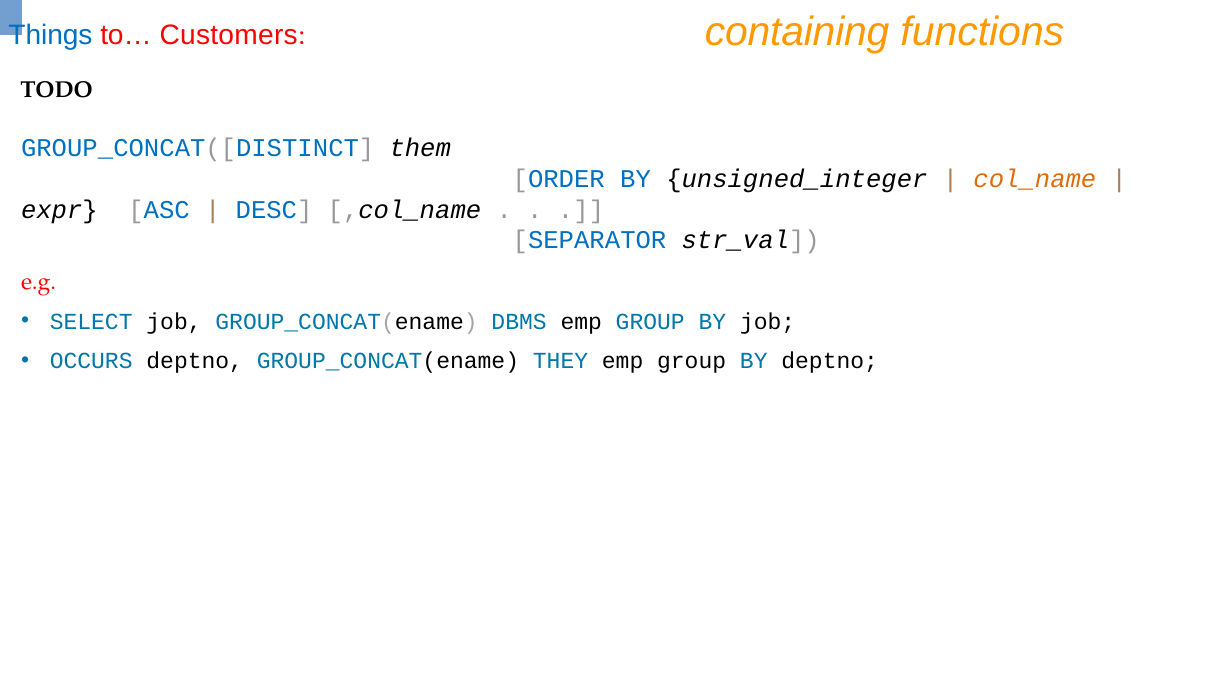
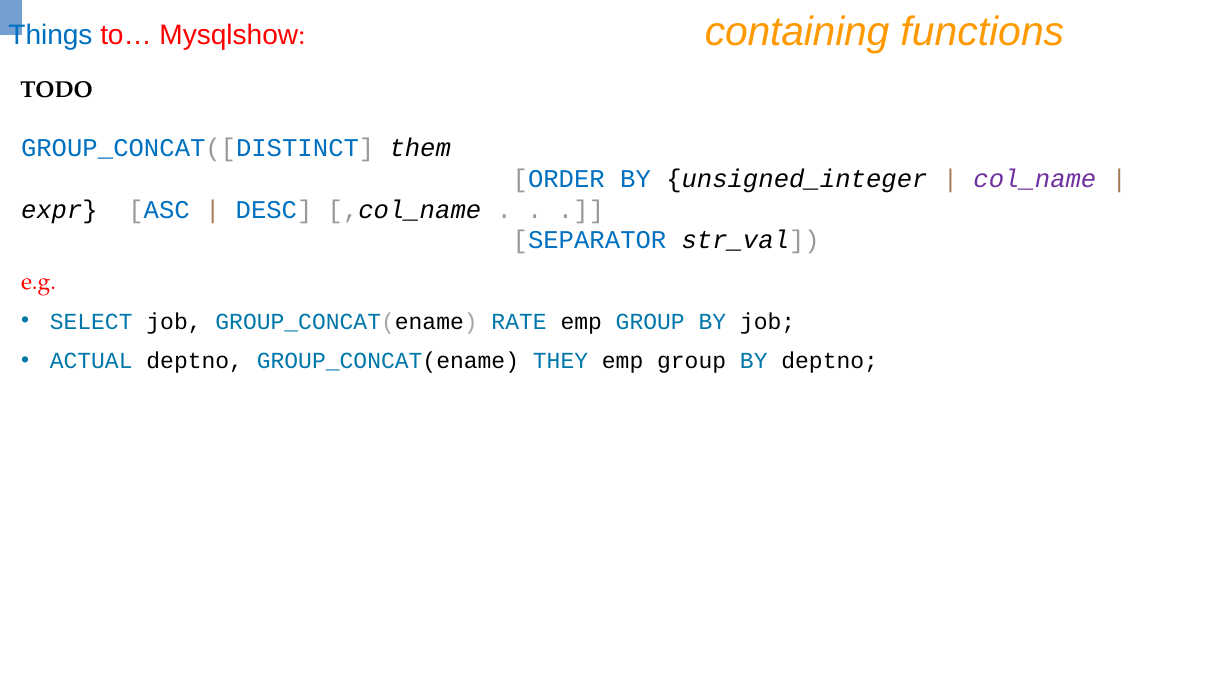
Customers: Customers -> Mysqlshow
col_name colour: orange -> purple
DBMS: DBMS -> RATE
OCCURS: OCCURS -> ACTUAL
